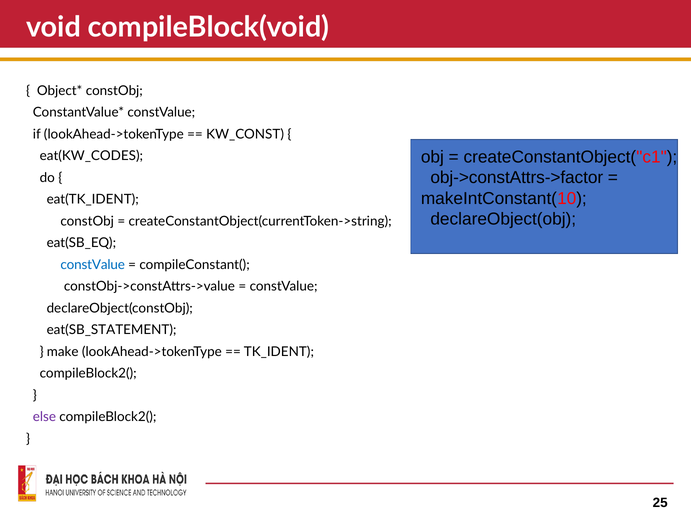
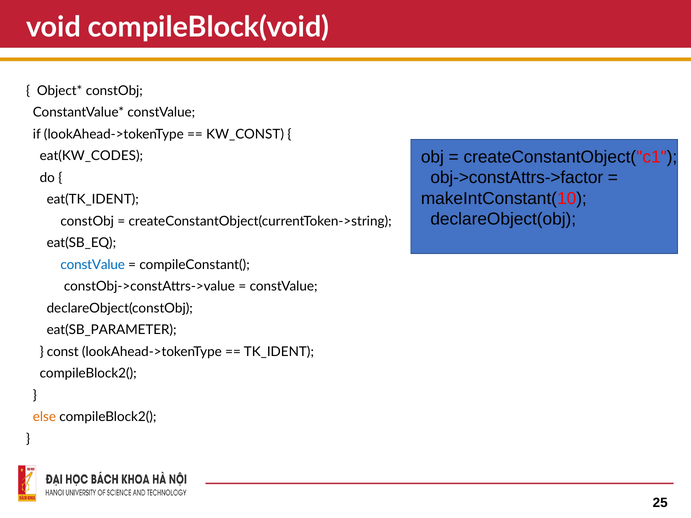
eat(SB_STATEMENT: eat(SB_STATEMENT -> eat(SB_PARAMETER
make: make -> const
else colour: purple -> orange
